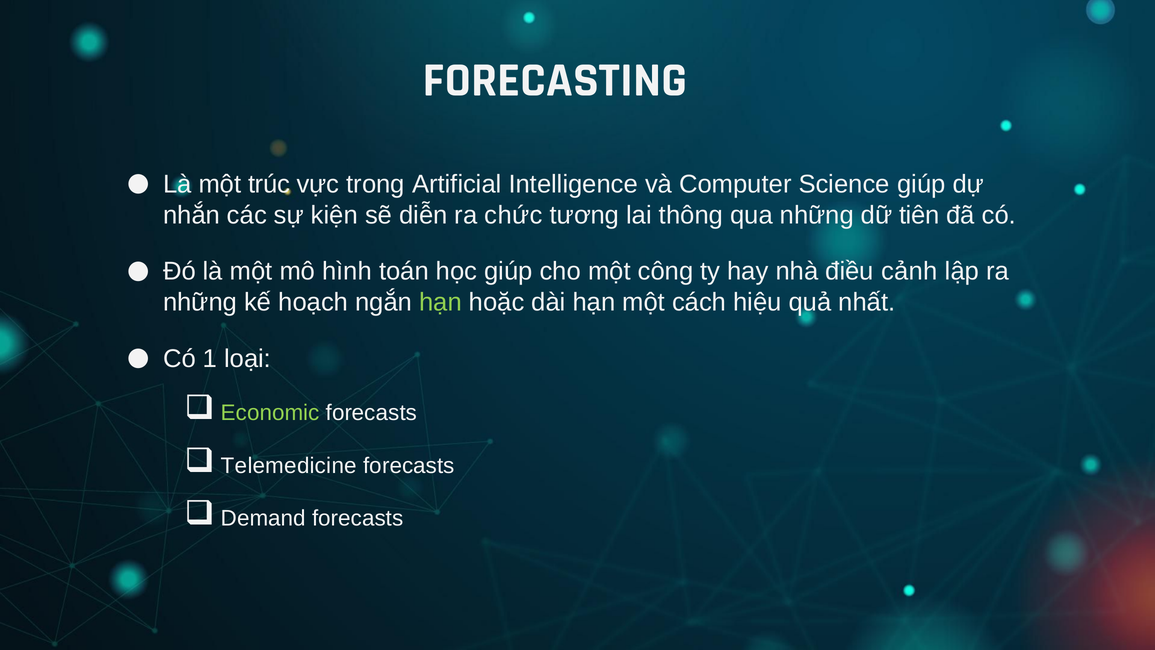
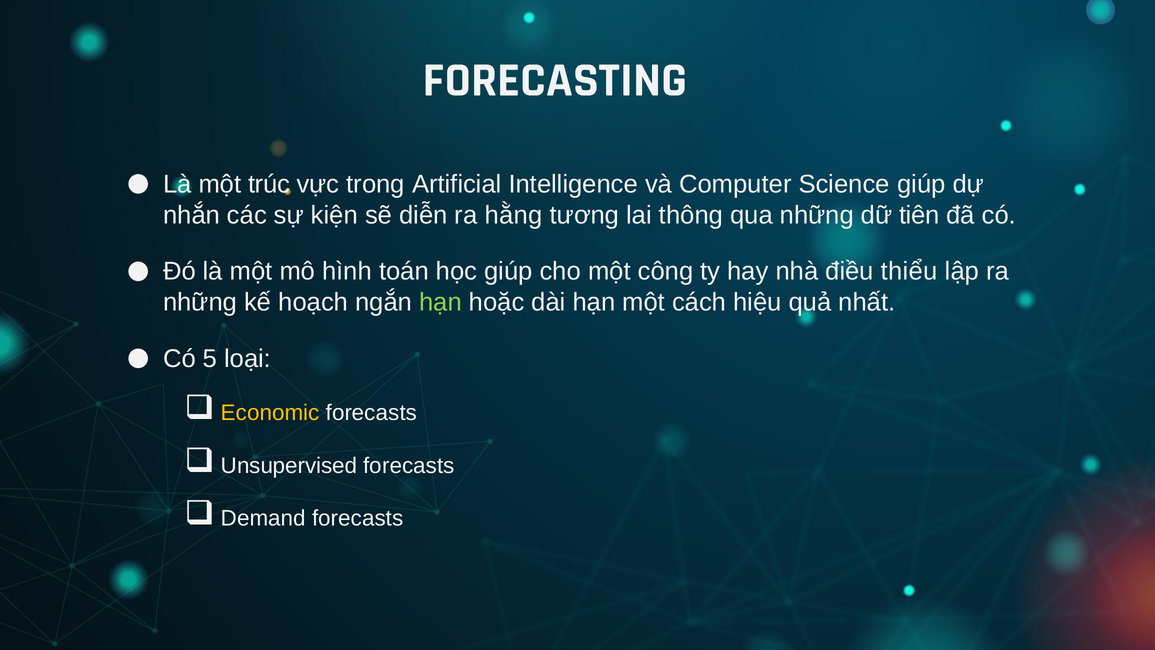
chức: chức -> hằng
cảnh: cảnh -> thiểu
1: 1 -> 5
Economic colour: light green -> yellow
Telemedicine: Telemedicine -> Unsupervised
